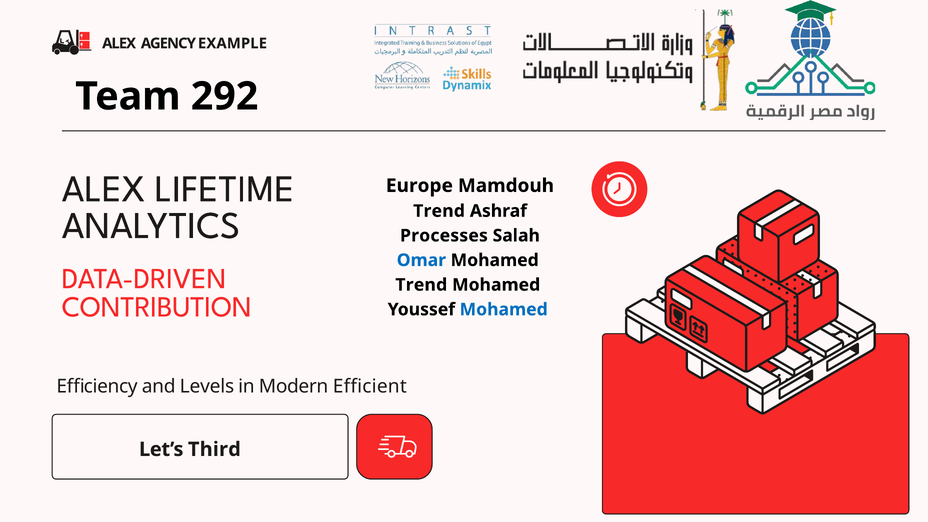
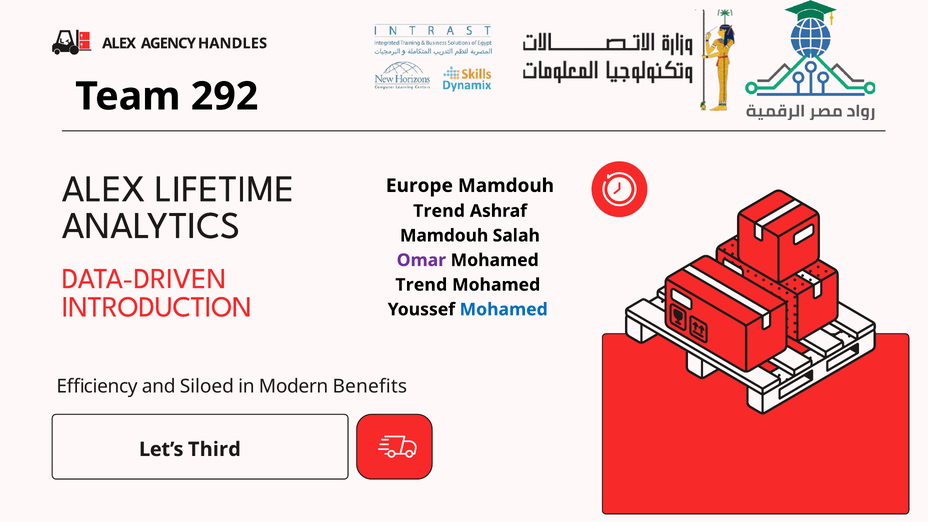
EXAMPLE: EXAMPLE -> HANDLES
Processes at (444, 236): Processes -> Mamdouh
Omar colour: blue -> purple
CONTRIBUTION: CONTRIBUTION -> INTRODUCTION
Levels: Levels -> Siloed
Efficient: Efficient -> Benefits
